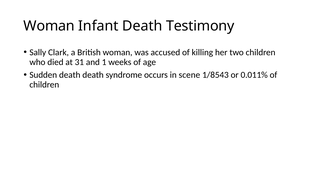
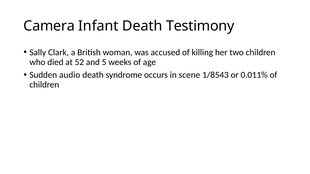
Woman at (49, 26): Woman -> Camera
31: 31 -> 52
1: 1 -> 5
Sudden death: death -> audio
